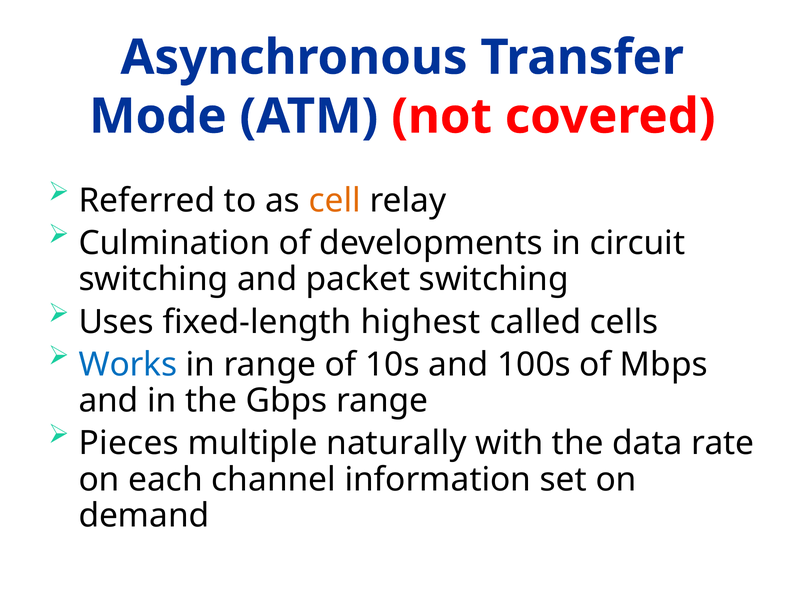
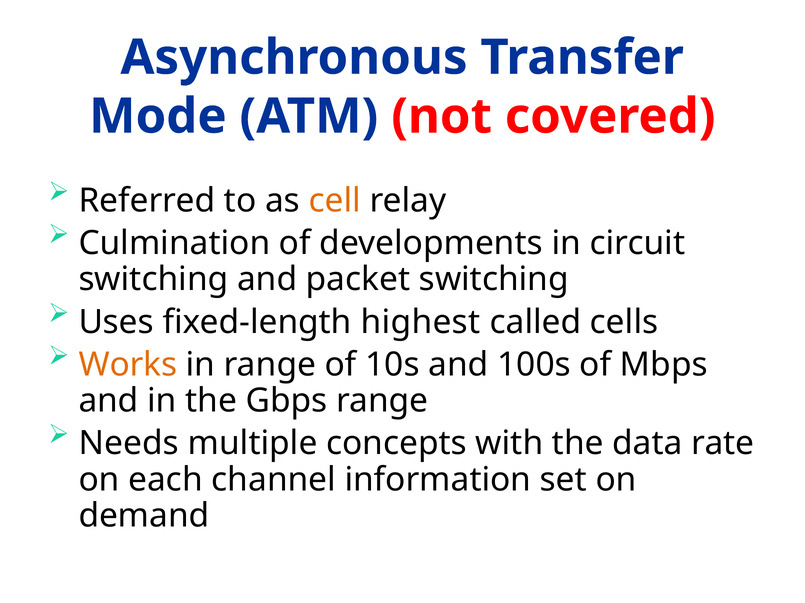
Works colour: blue -> orange
Pieces: Pieces -> Needs
naturally: naturally -> concepts
